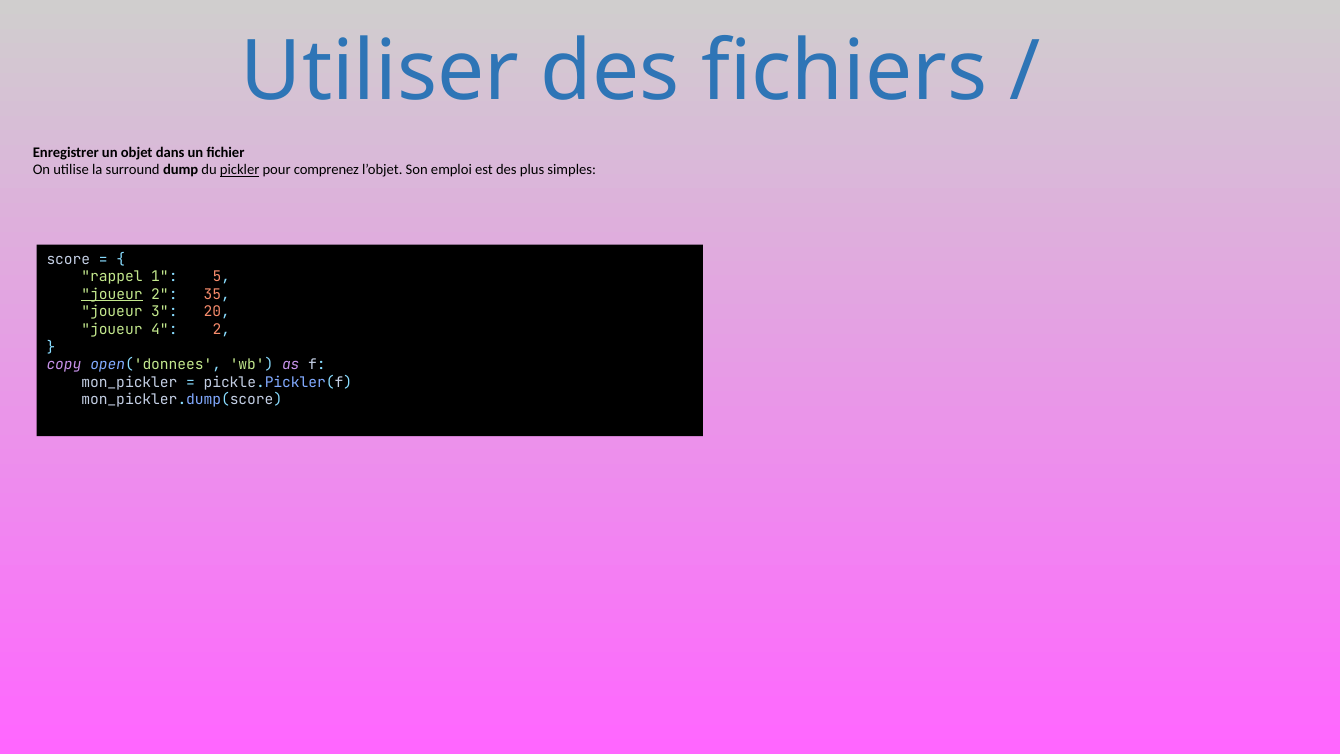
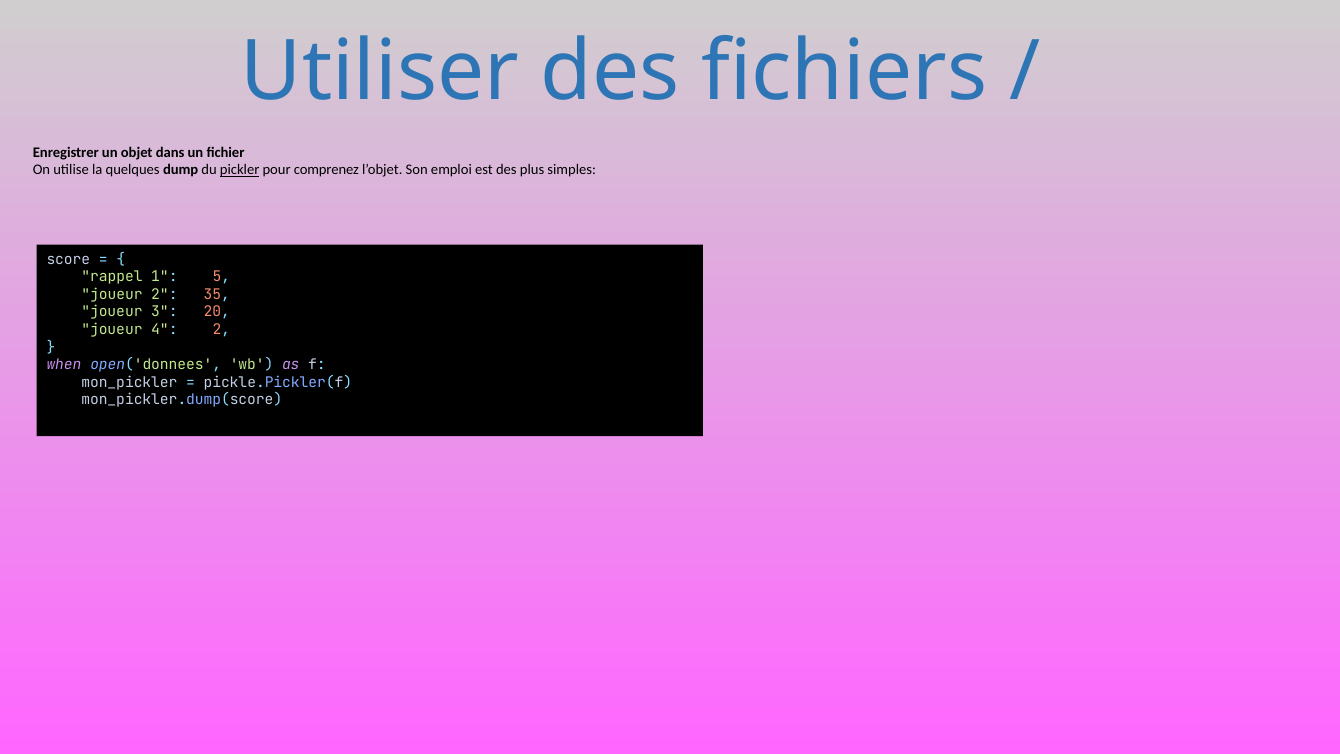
surround: surround -> quelques
joueur at (112, 294) underline: present -> none
copy: copy -> when
